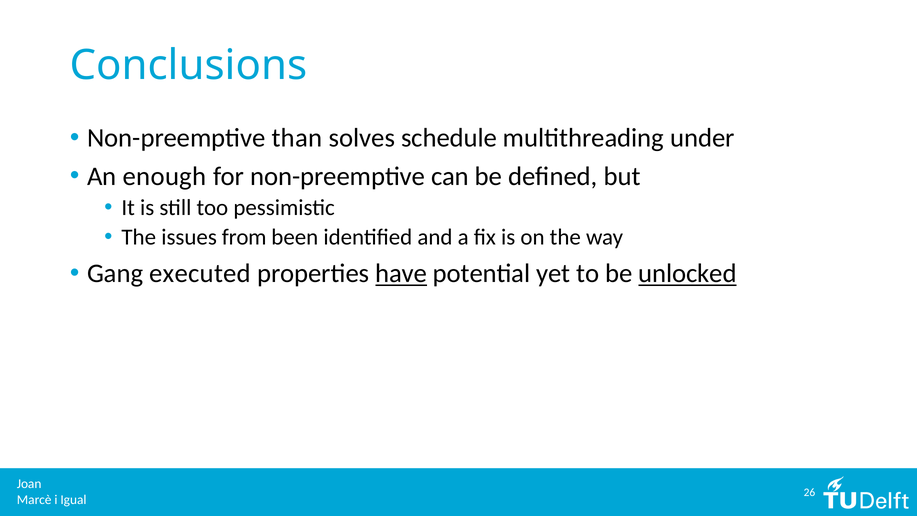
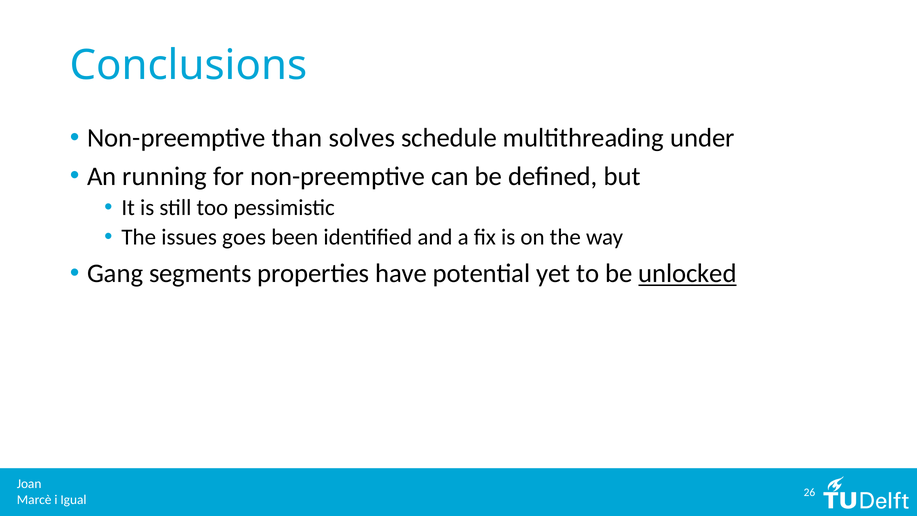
enough: enough -> running
from: from -> goes
executed: executed -> segments
have underline: present -> none
